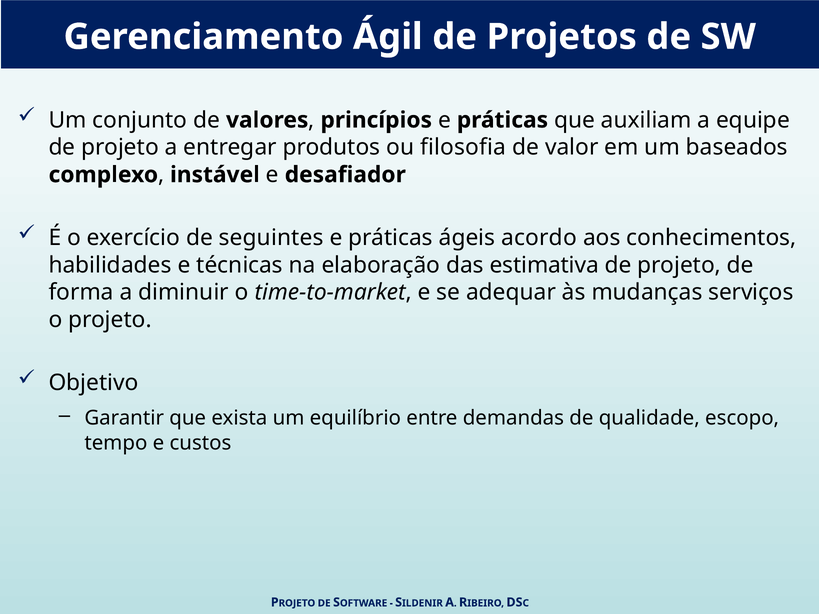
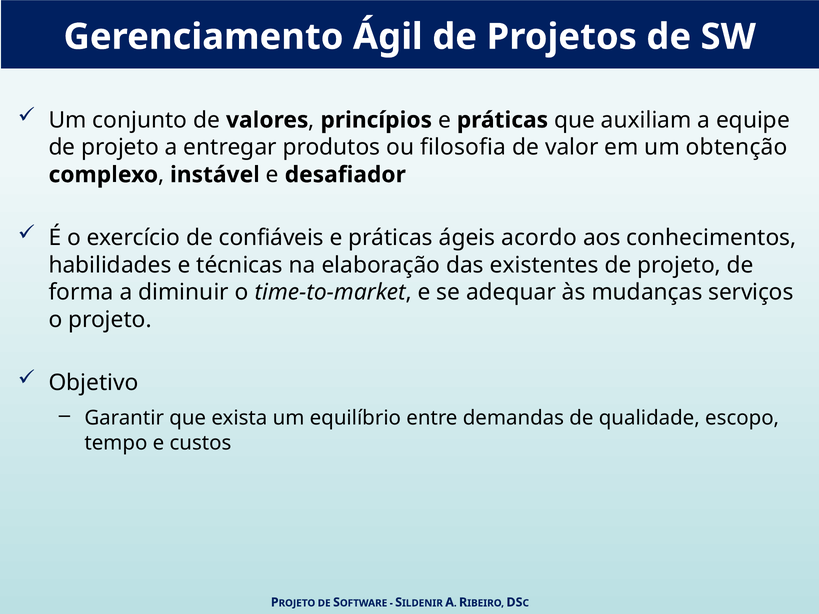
baseados: baseados -> obtenção
seguintes: seguintes -> confiáveis
estimativa: estimativa -> existentes
